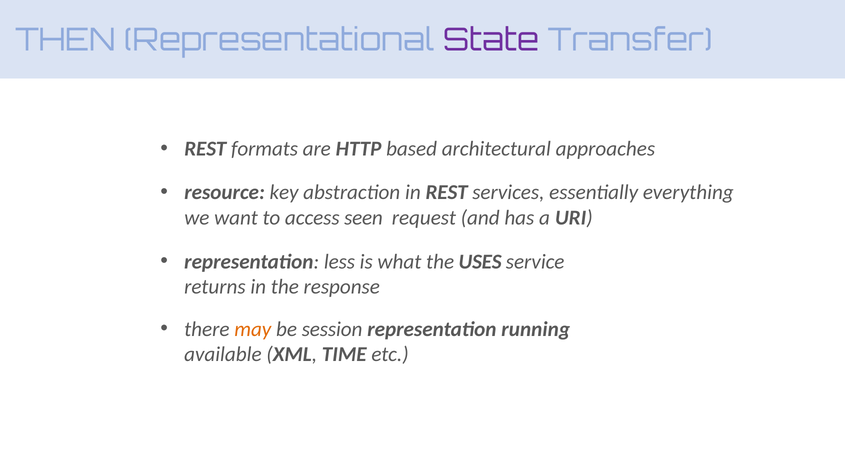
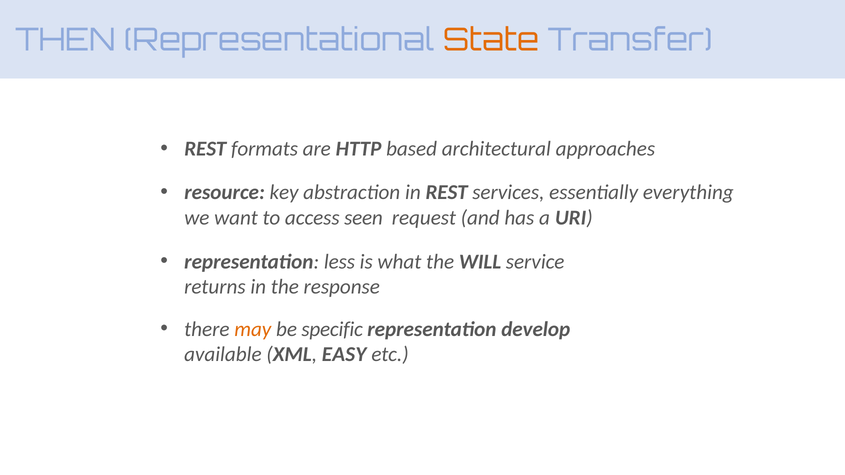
State colour: purple -> orange
USES: USES -> WILL
session: session -> specific
running: running -> develop
TIME: TIME -> EASY
